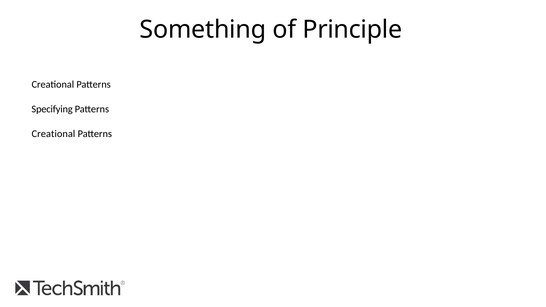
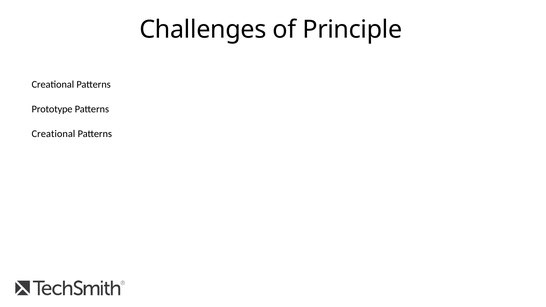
Something: Something -> Challenges
Specifying: Specifying -> Prototype
